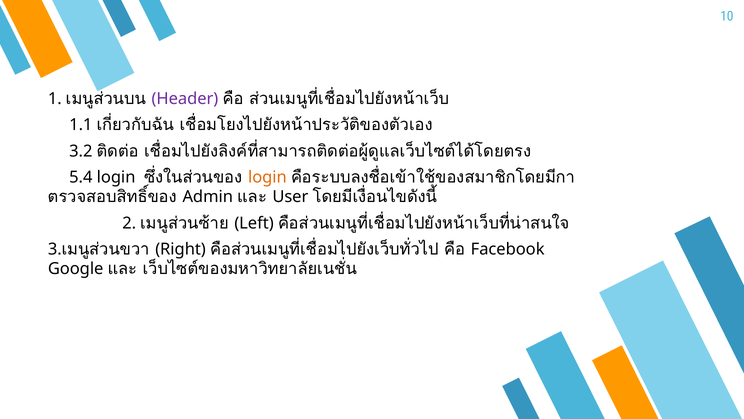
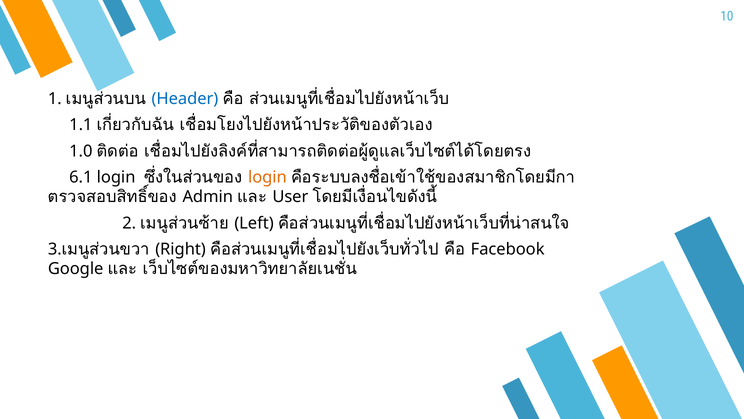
Header colour: purple -> blue
3.2: 3.2 -> 1.0
5.4: 5.4 -> 6.1
